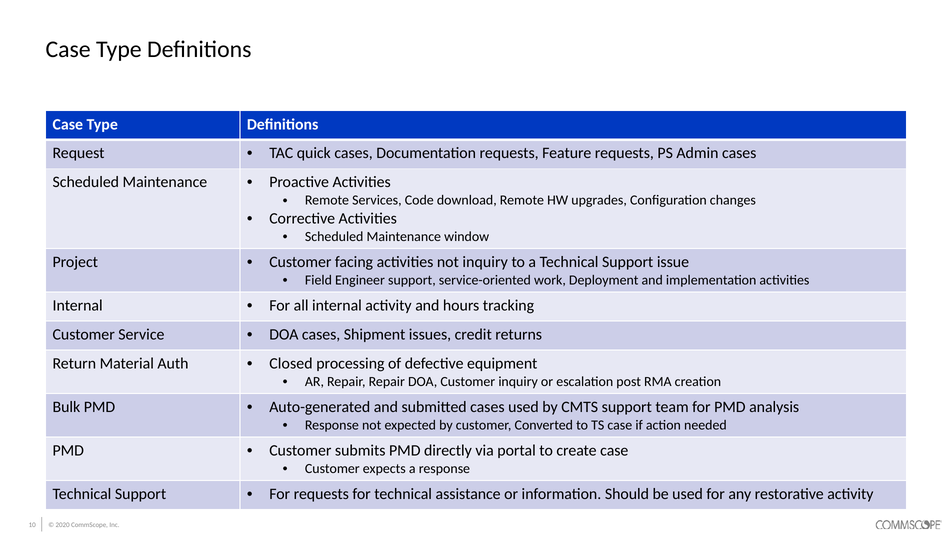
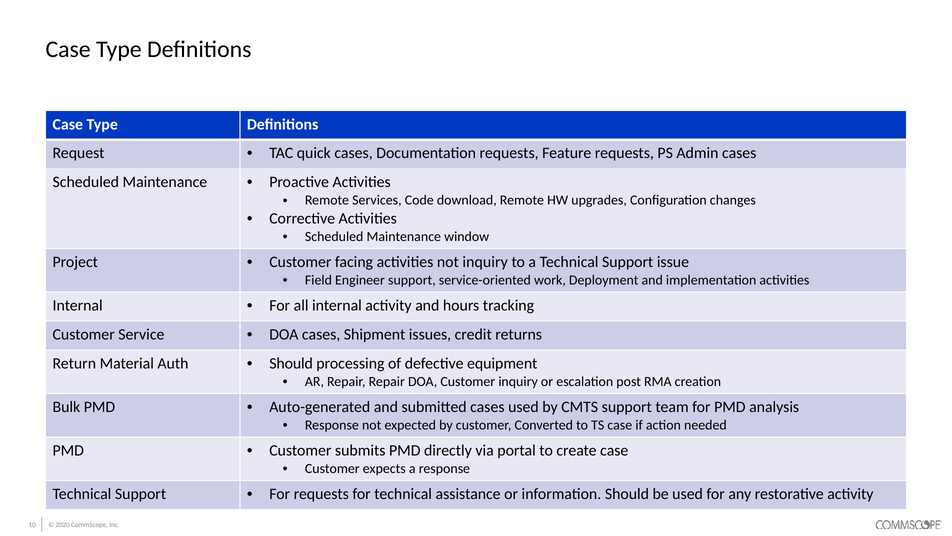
Closed at (291, 363): Closed -> Should
